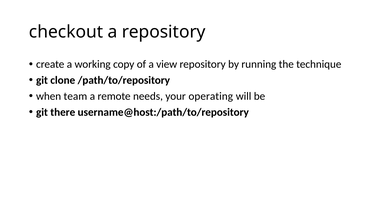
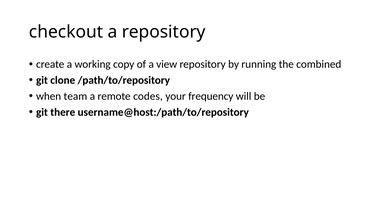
technique: technique -> combined
needs: needs -> codes
operating: operating -> frequency
